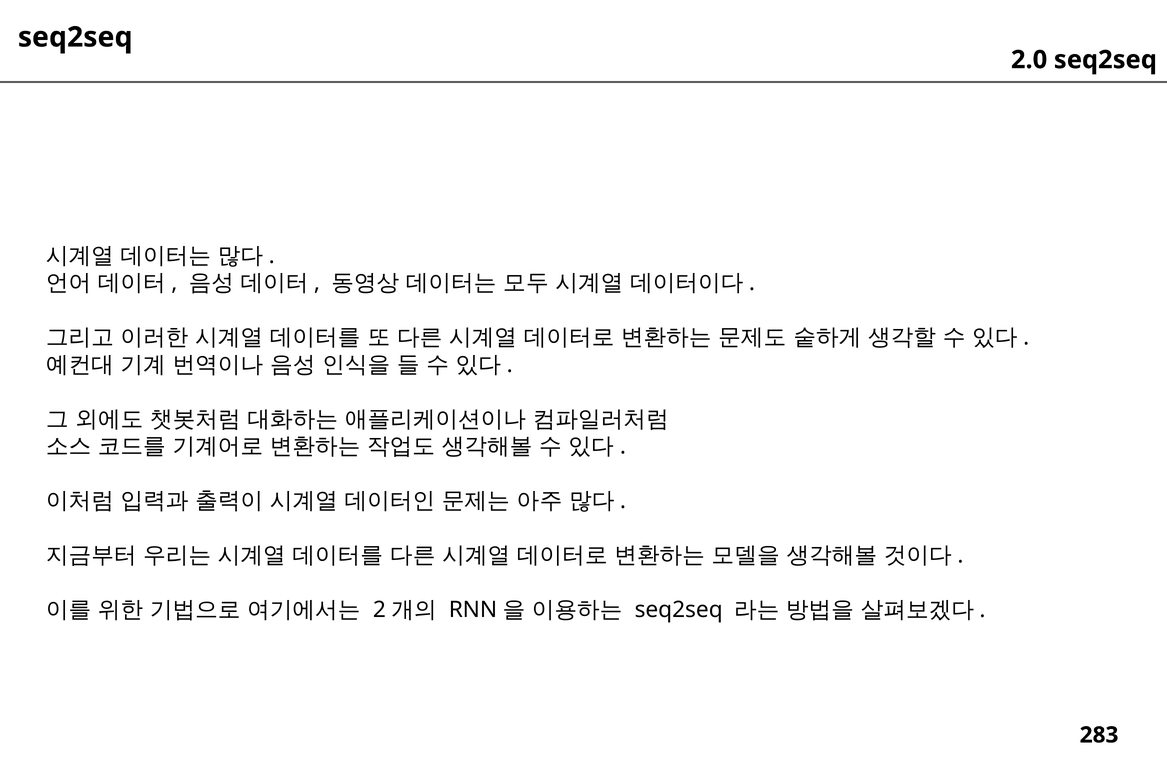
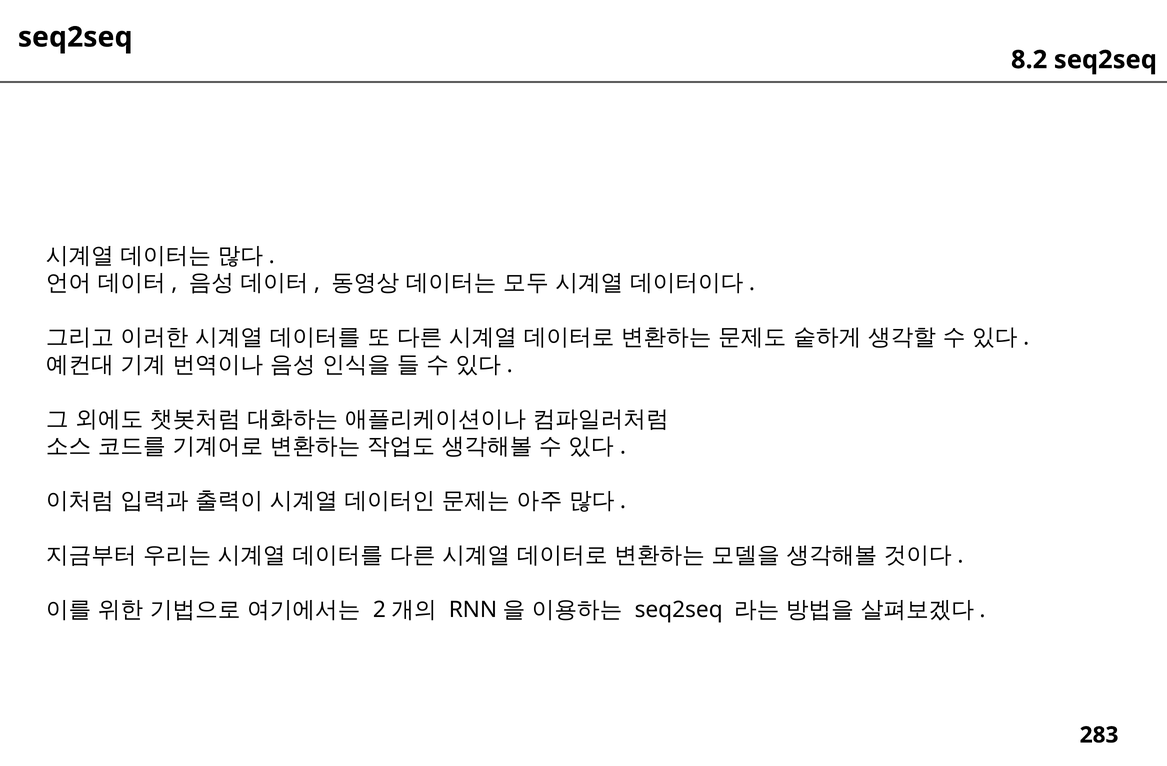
2.0: 2.0 -> 8.2
